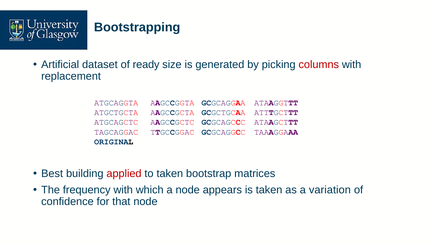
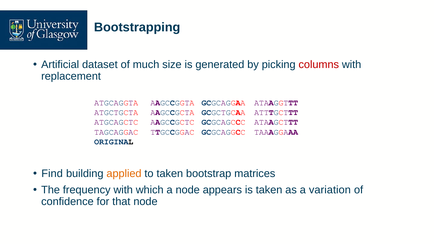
ready: ready -> much
Best: Best -> Find
applied colour: red -> orange
